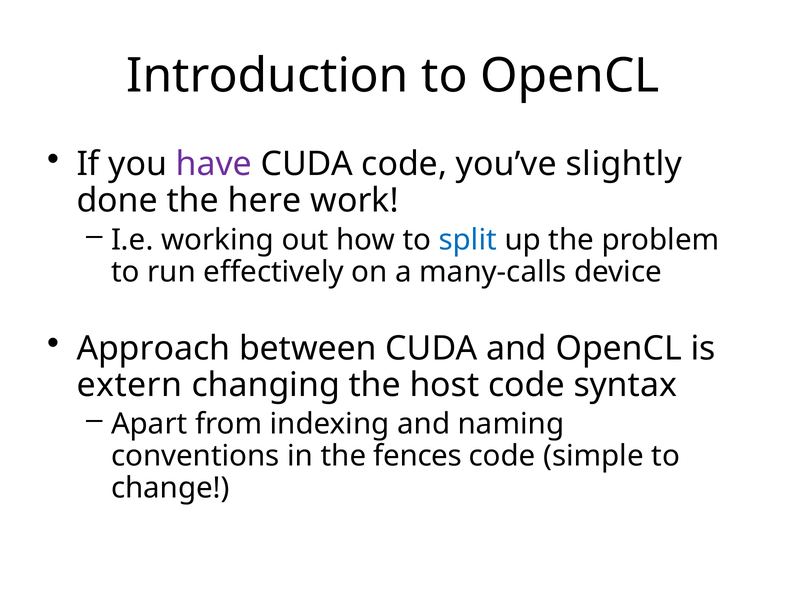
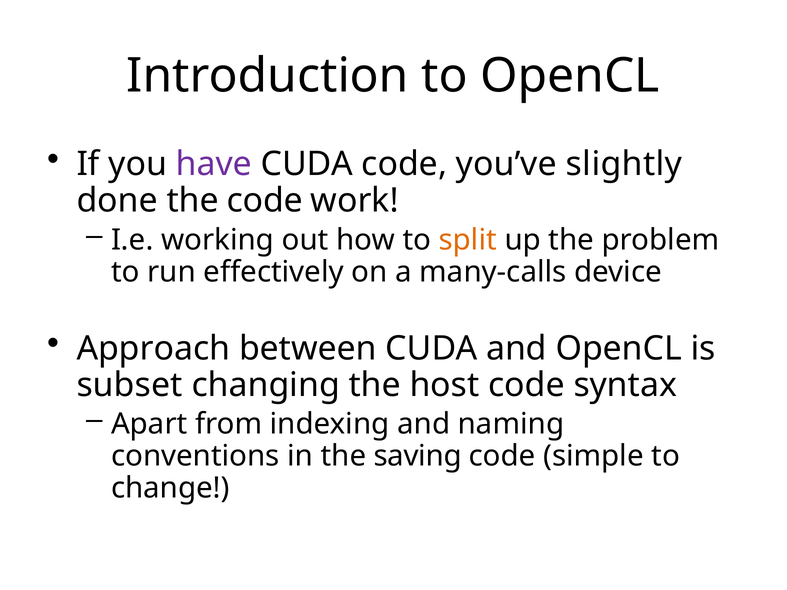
the here: here -> code
split colour: blue -> orange
extern: extern -> subset
fences: fences -> saving
